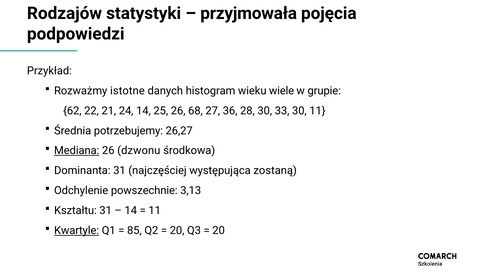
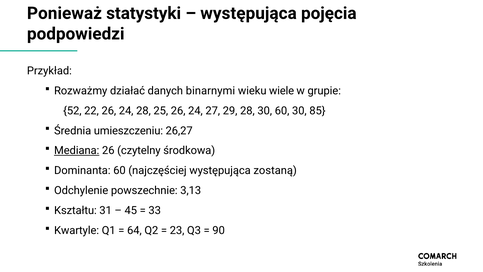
Rodzajów: Rodzajów -> Ponieważ
przyjmowała at (249, 13): przyjmowała -> występująca
istotne: istotne -> działać
histogram: histogram -> binarnymi
62: 62 -> 52
22 21: 21 -> 26
24 14: 14 -> 28
25 26 68: 68 -> 24
36: 36 -> 29
30 33: 33 -> 60
30 11: 11 -> 85
potrzebujemy: potrzebujemy -> umieszczeniu
dzwonu: dzwonu -> czytelny
Dominanta 31: 31 -> 60
14 at (131, 210): 14 -> 45
11 at (155, 210): 11 -> 33
Kwartyle underline: present -> none
85: 85 -> 64
20 at (177, 230): 20 -> 23
20 at (219, 230): 20 -> 90
